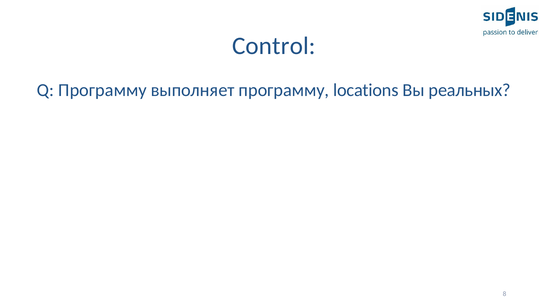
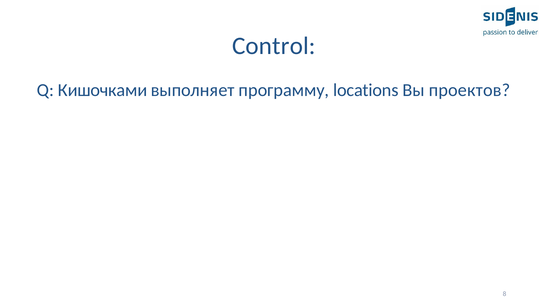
Q Программу: Программу -> Кишочками
реальных: реальных -> проектов
